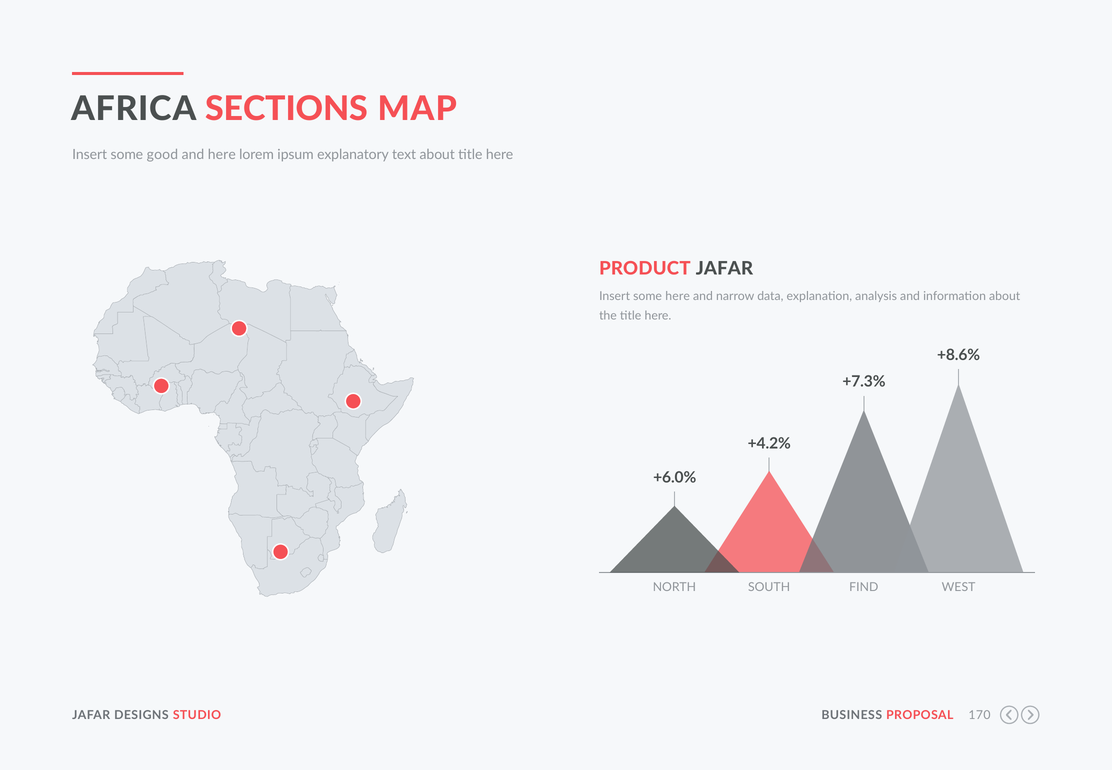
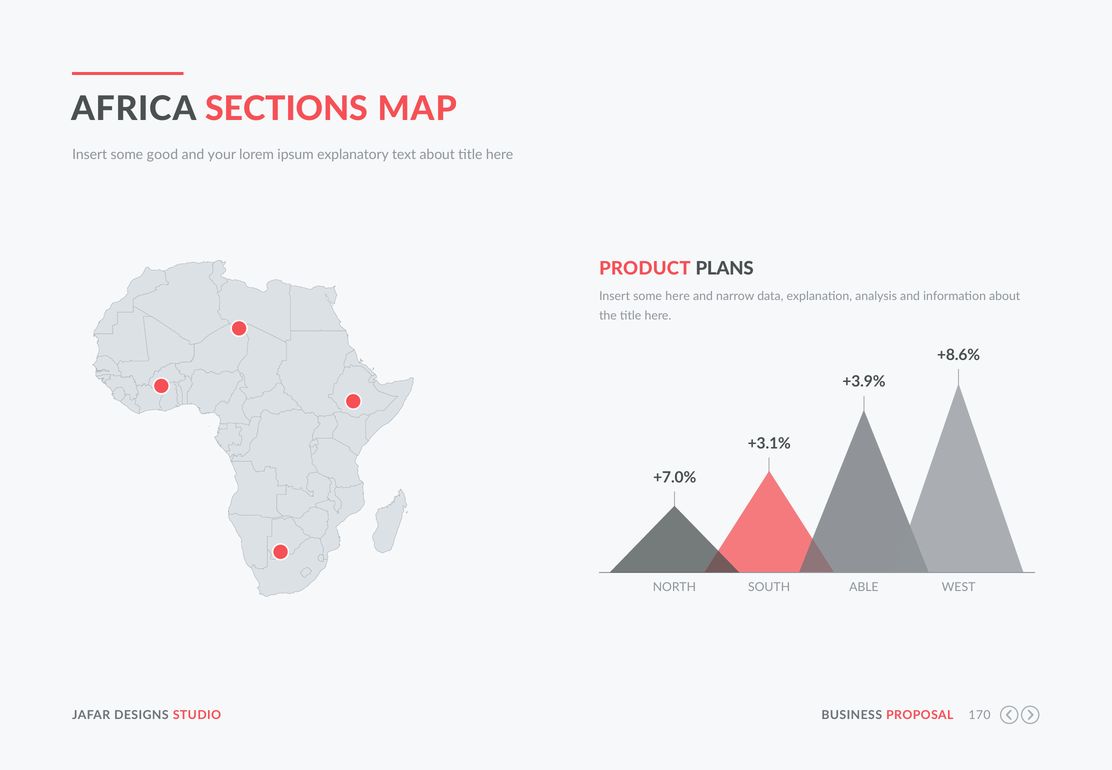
and here: here -> your
PRODUCT JAFAR: JAFAR -> PLANS
+7.3%: +7.3% -> +3.9%
+4.2%: +4.2% -> +3.1%
+6.0%: +6.0% -> +7.0%
FIND: FIND -> ABLE
